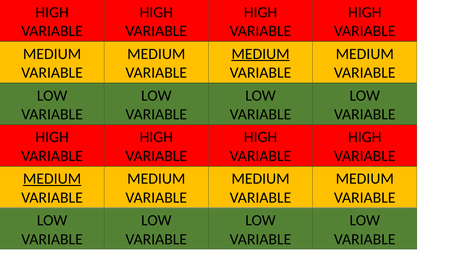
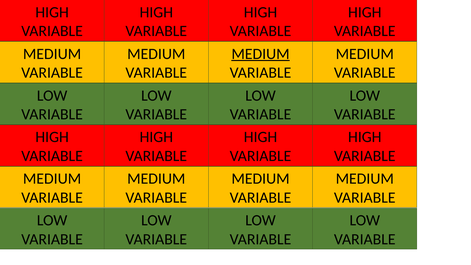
MEDIUM at (52, 179) underline: present -> none
